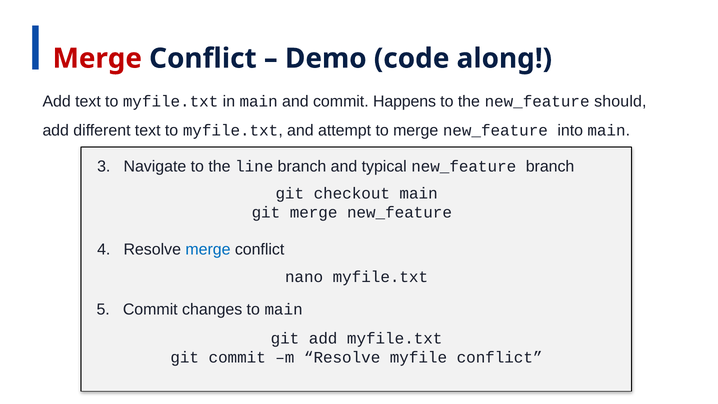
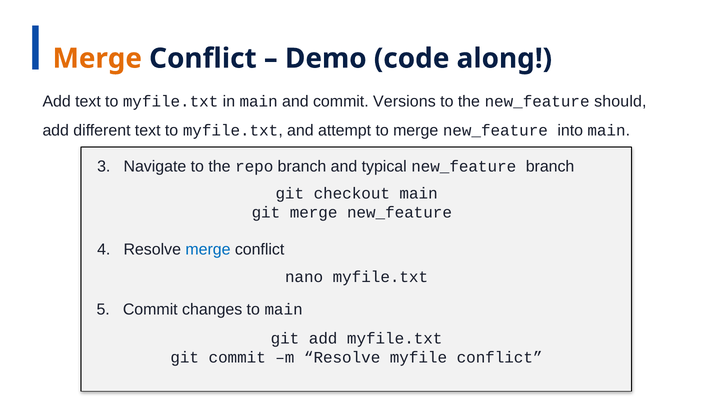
Merge at (97, 58) colour: red -> orange
Happens: Happens -> Versions
line: line -> repo
